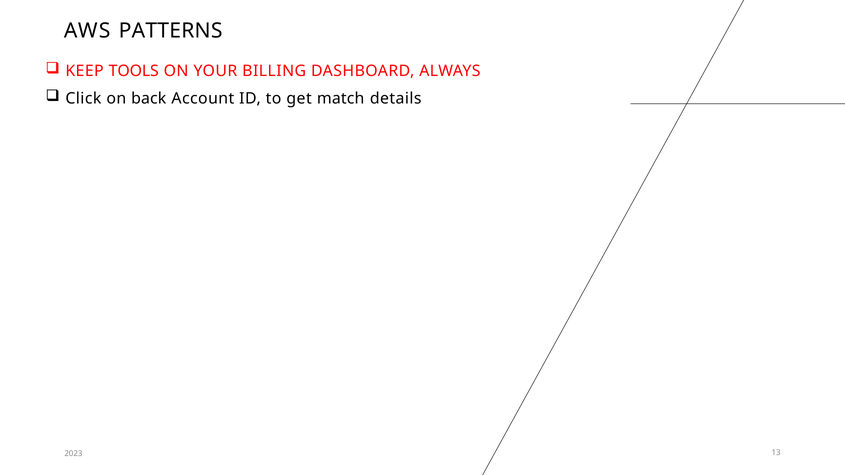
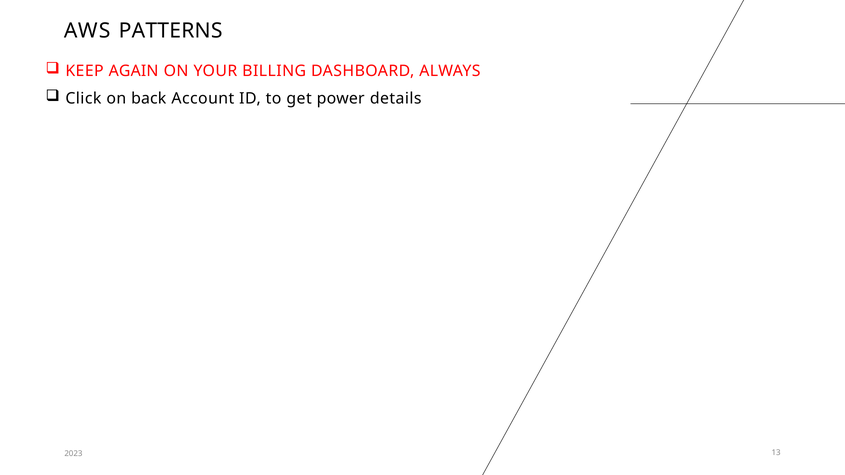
TOOLS: TOOLS -> AGAIN
match: match -> power
